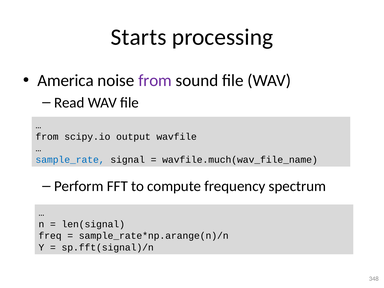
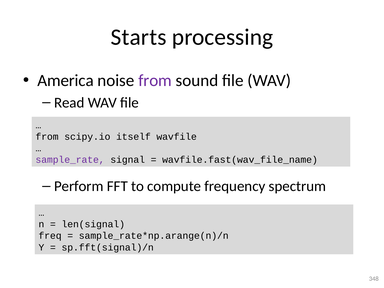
output: output -> itself
sample_rate colour: blue -> purple
wavfile.much(wav_file_name: wavfile.much(wav_file_name -> wavfile.fast(wav_file_name
